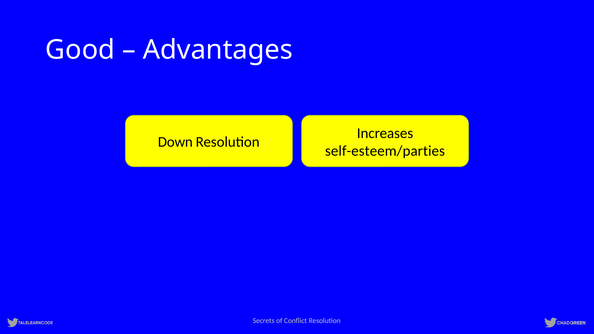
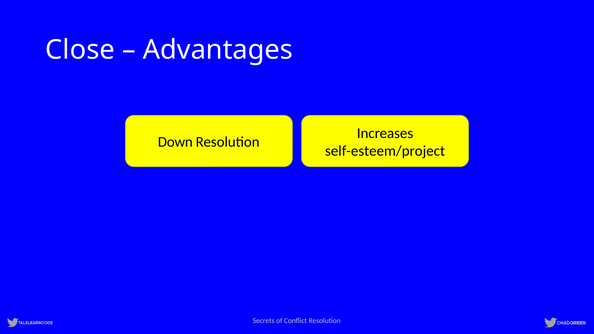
Good: Good -> Close
self-esteem/parties: self-esteem/parties -> self-esteem/project
